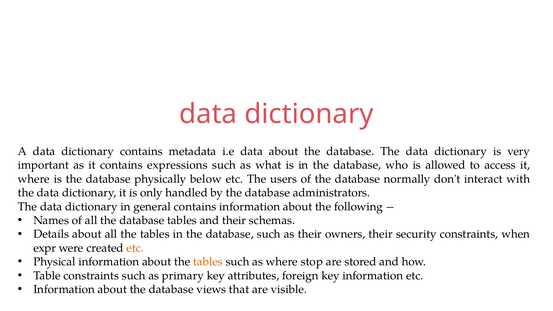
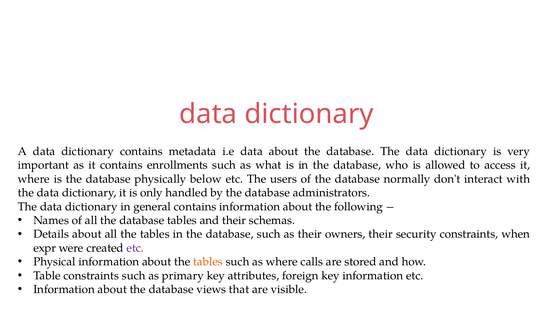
expressions: expressions -> enrollments
etc at (135, 248) colour: orange -> purple
stop: stop -> calls
